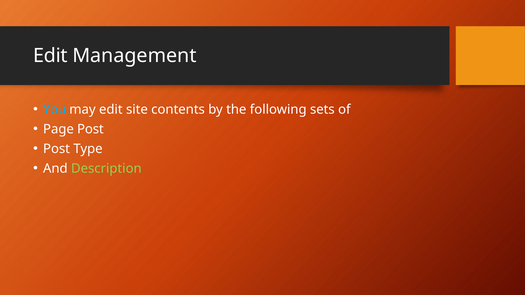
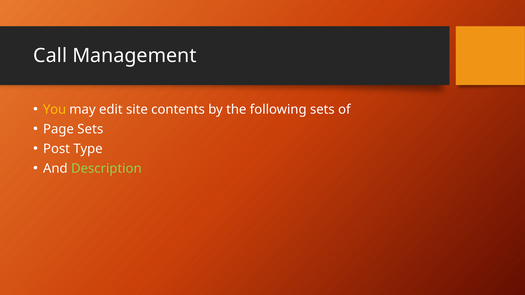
Edit at (50, 56): Edit -> Call
You colour: light blue -> yellow
Page Post: Post -> Sets
